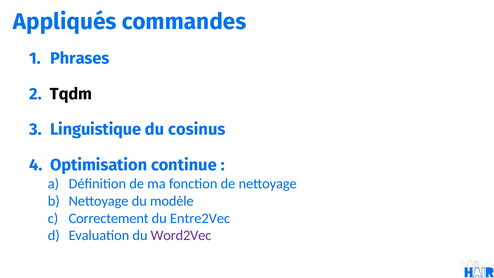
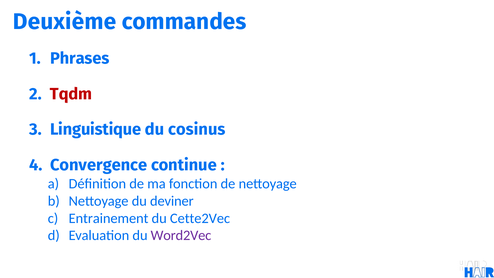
Appliqués: Appliqués -> Deuxième
Tqdm colour: black -> red
Optimisation: Optimisation -> Convergence
modèle: modèle -> deviner
Correctement: Correctement -> Entrainement
Entre2Vec: Entre2Vec -> Cette2Vec
